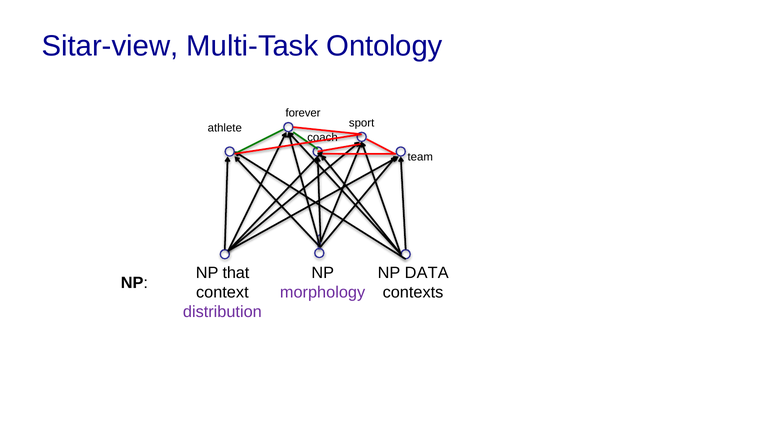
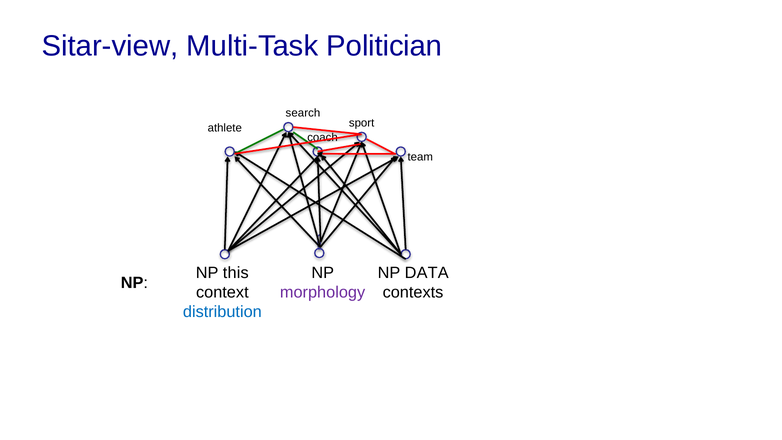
Ontology: Ontology -> Politician
forever: forever -> search
that: that -> this
distribution colour: purple -> blue
